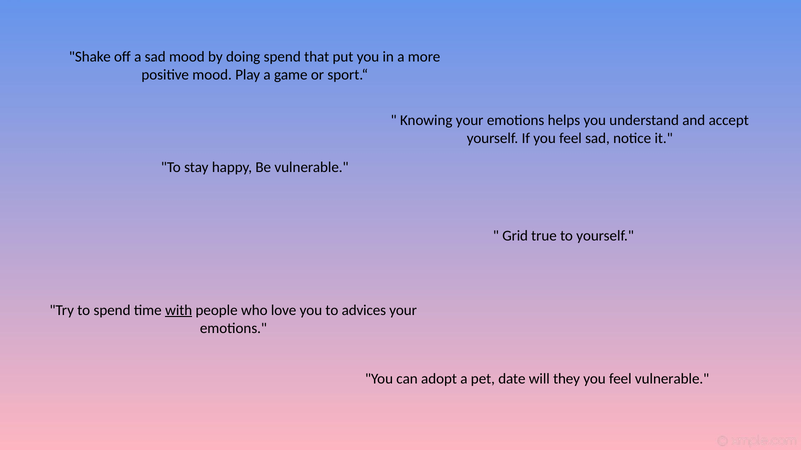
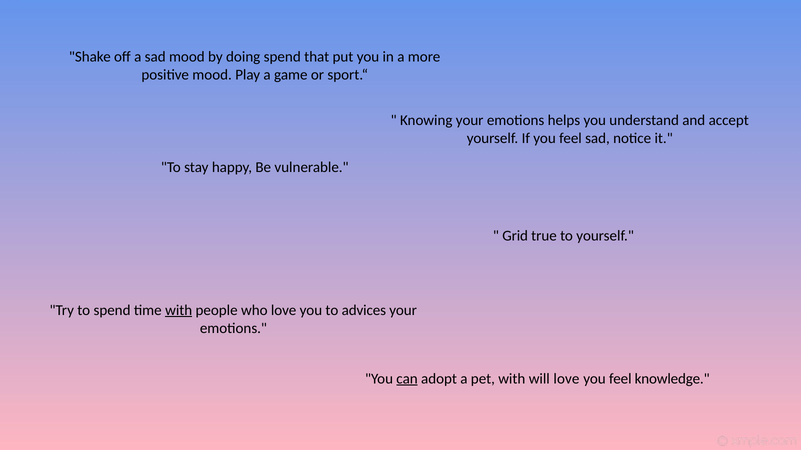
can underline: none -> present
pet date: date -> with
will they: they -> love
feel vulnerable: vulnerable -> knowledge
